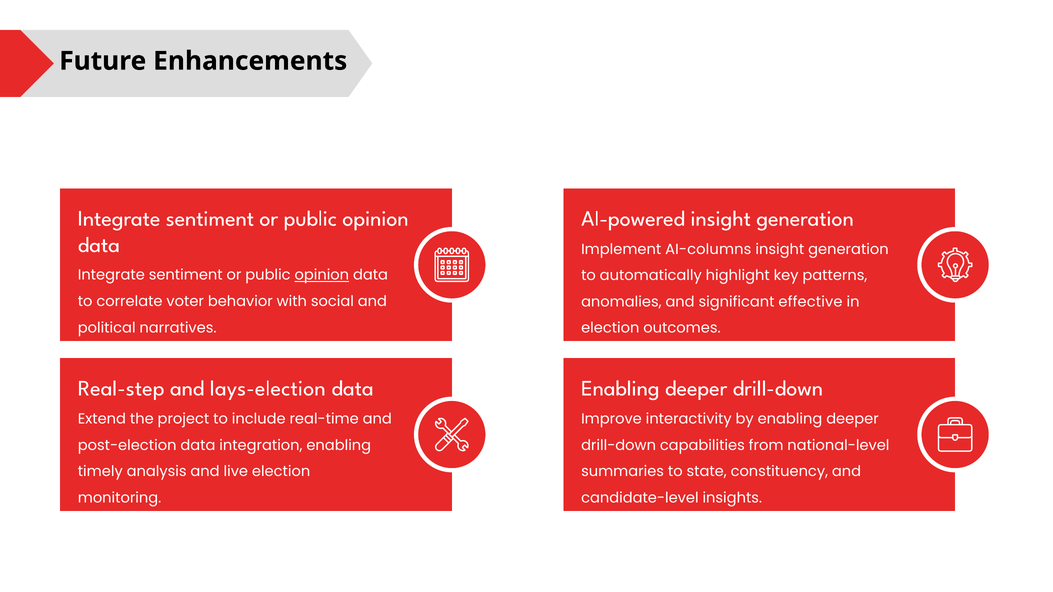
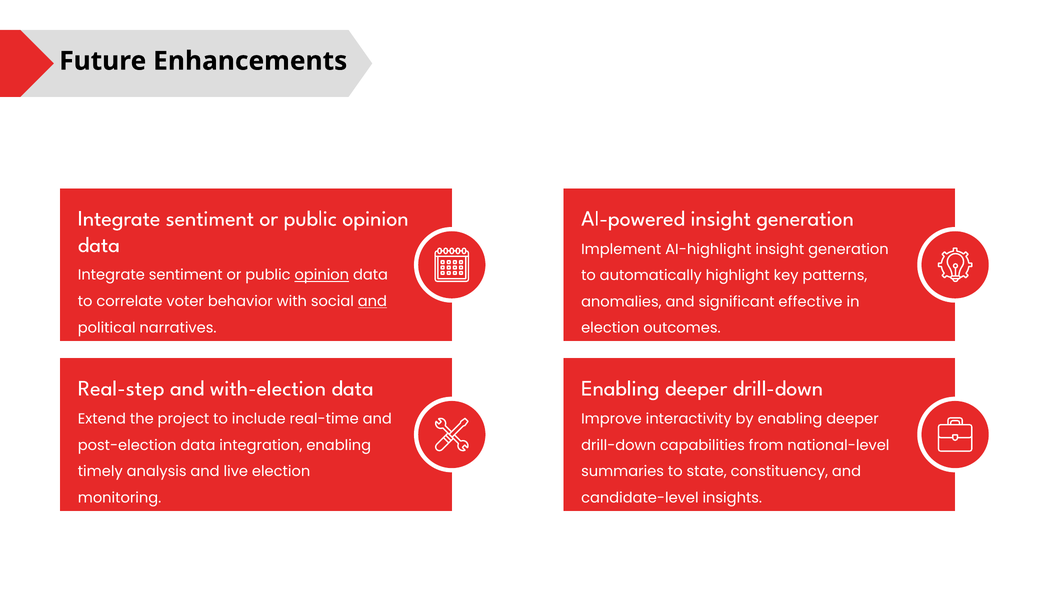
AI-columns: AI-columns -> AI-highlight
and at (372, 302) underline: none -> present
lays-election: lays-election -> with-election
